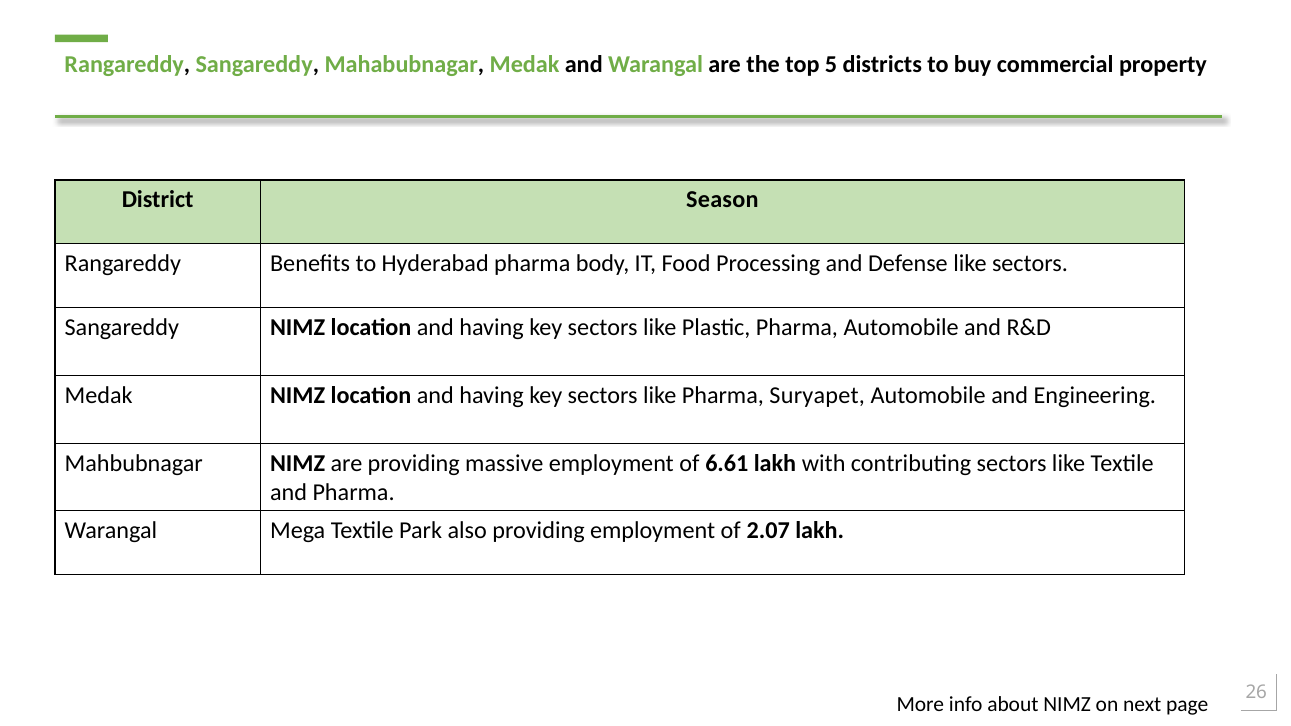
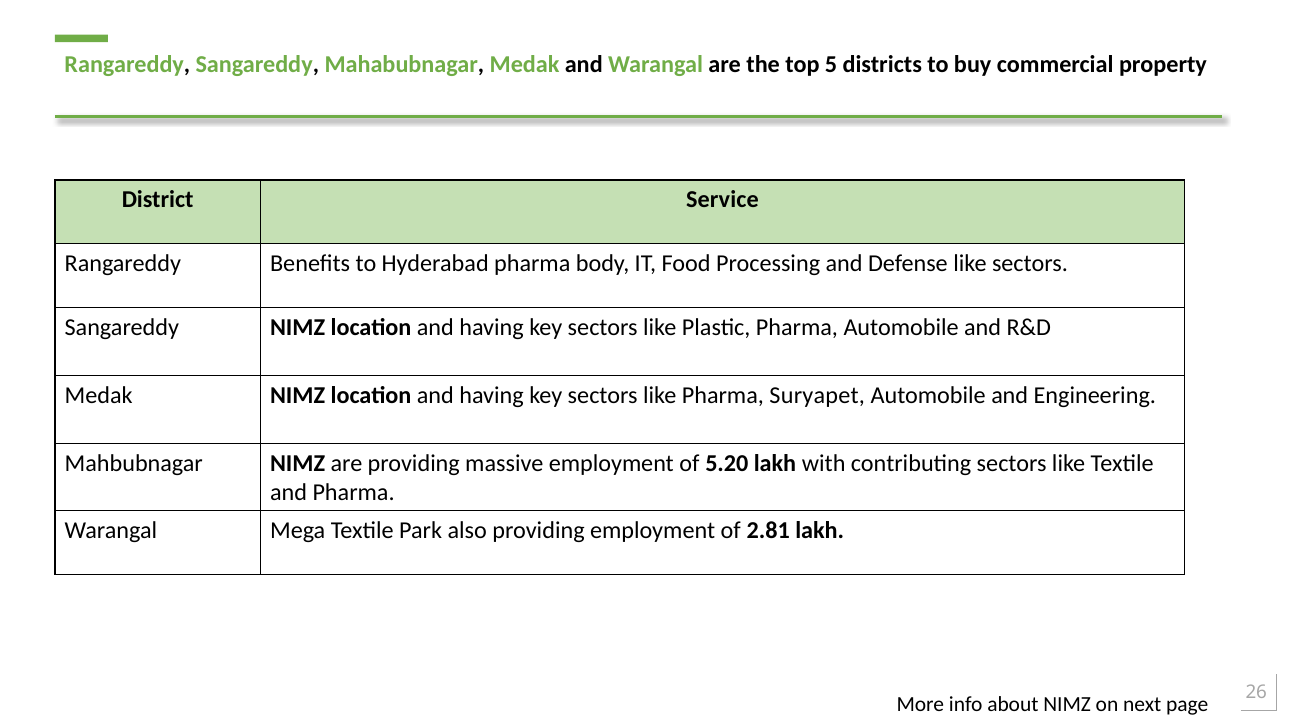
Season: Season -> Service
6.61: 6.61 -> 5.20
2.07: 2.07 -> 2.81
